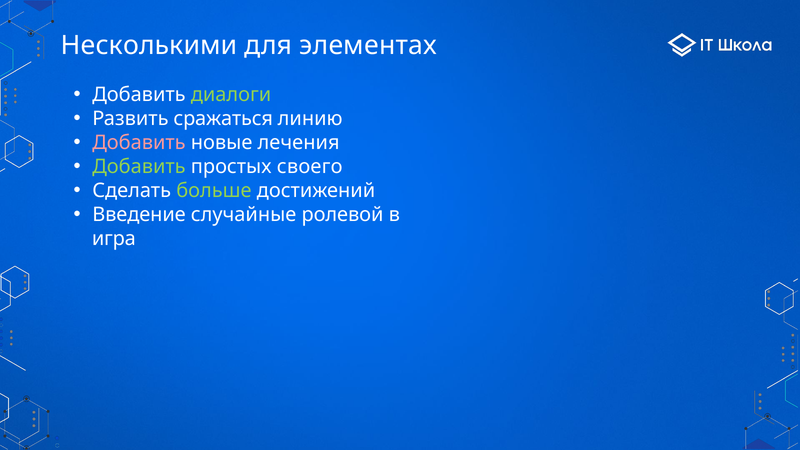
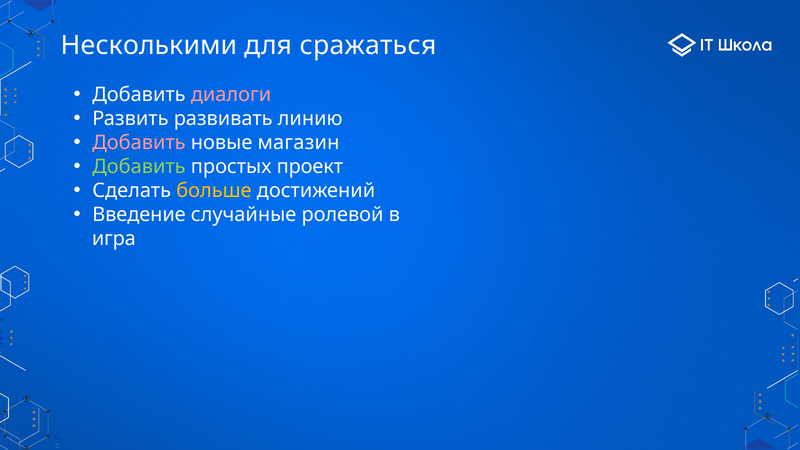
элементах: элементах -> сражаться
диалоги colour: light green -> pink
сражаться: сражаться -> развивать
лечения: лечения -> магазин
своего: своего -> проект
больше colour: light green -> yellow
